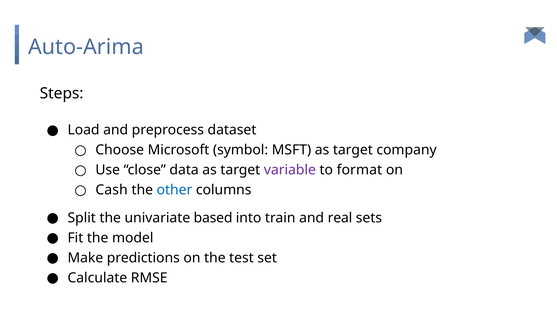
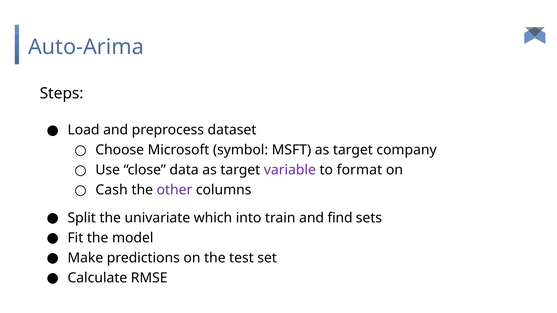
other colour: blue -> purple
based: based -> which
real: real -> find
